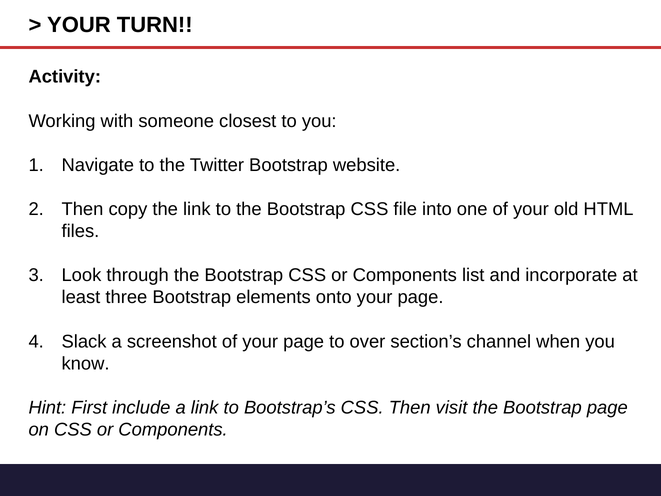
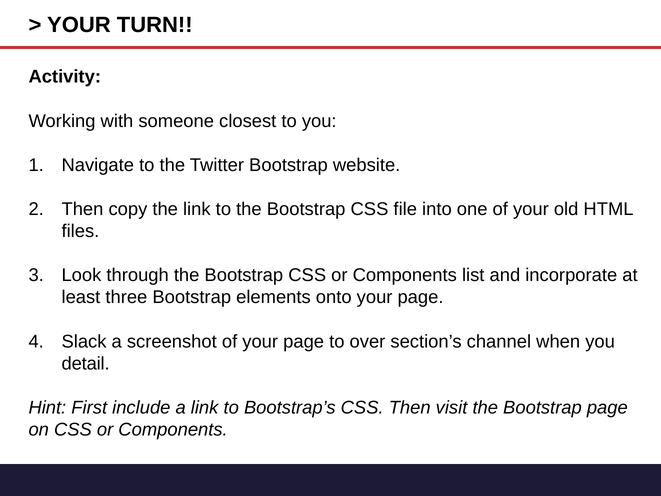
know: know -> detail
